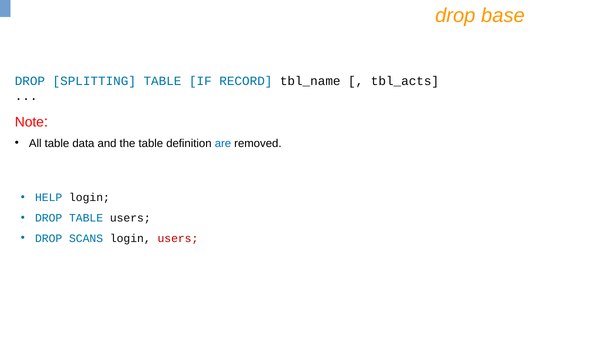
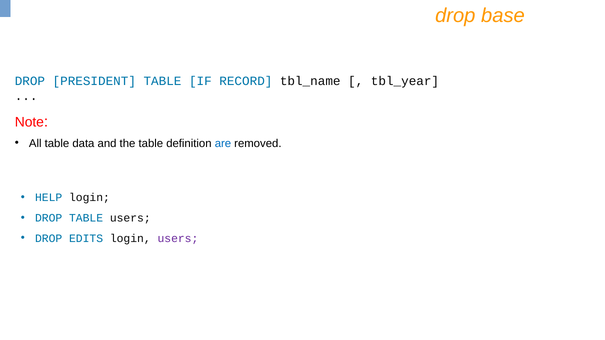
SPLITTING: SPLITTING -> PRESIDENT
tbl_acts: tbl_acts -> tbl_year
SCANS: SCANS -> EDITS
users at (178, 239) colour: red -> purple
